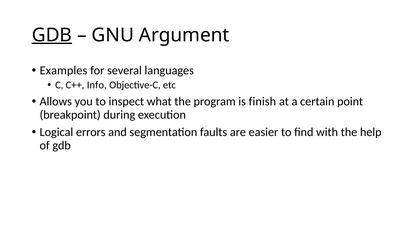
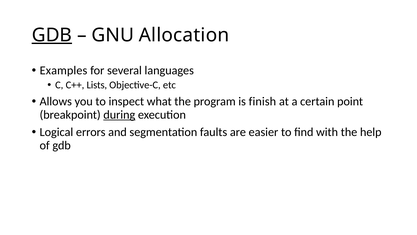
Argument: Argument -> Allocation
Info: Info -> Lists
during underline: none -> present
